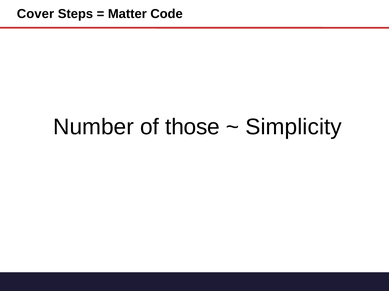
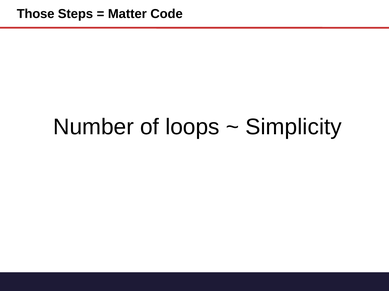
Cover: Cover -> Those
those: those -> loops
